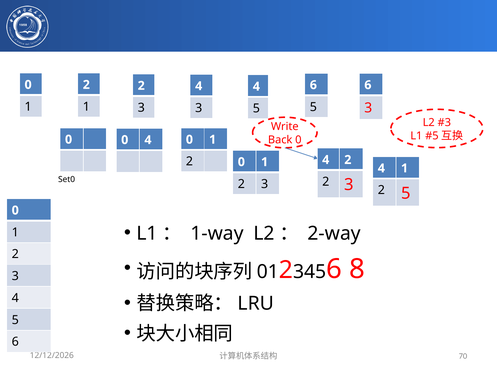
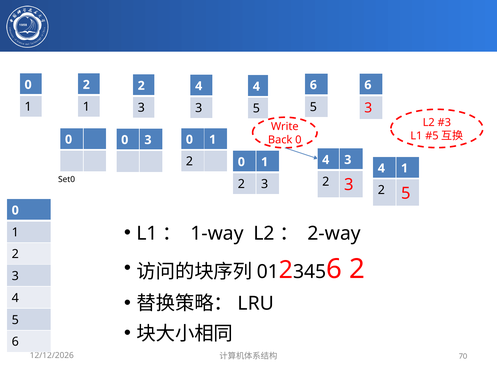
0 4: 4 -> 3
2 at (348, 160): 2 -> 3
6 8: 8 -> 2
